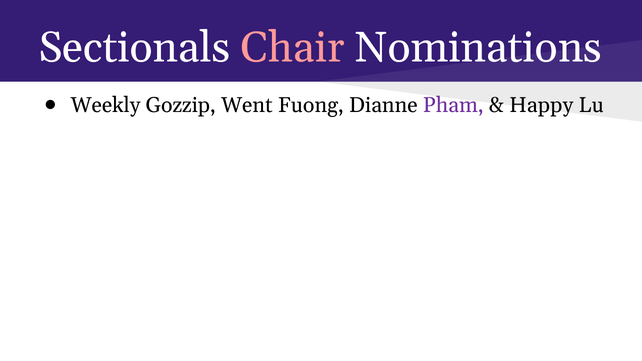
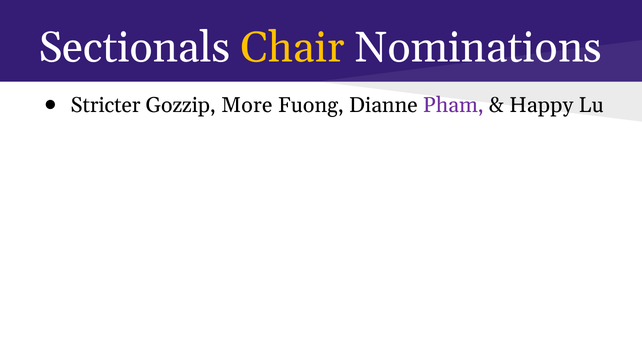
Chair colour: pink -> yellow
Weekly: Weekly -> Stricter
Went: Went -> More
